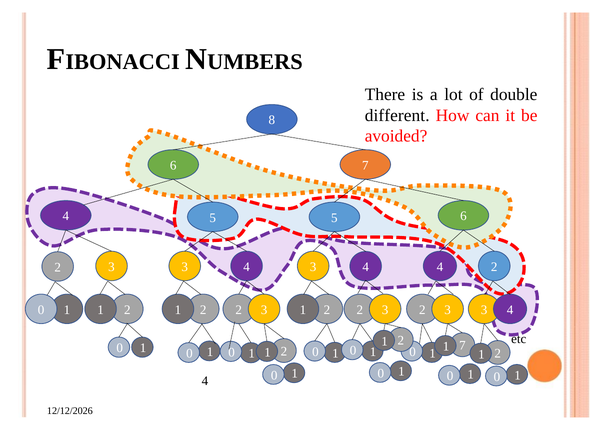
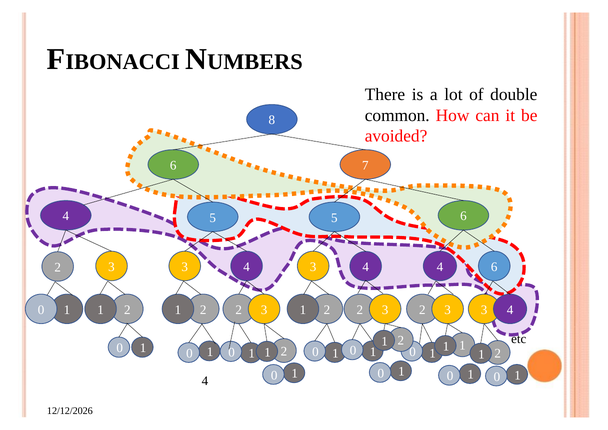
different: different -> common
2 at (494, 267): 2 -> 6
7 at (462, 346): 7 -> 1
